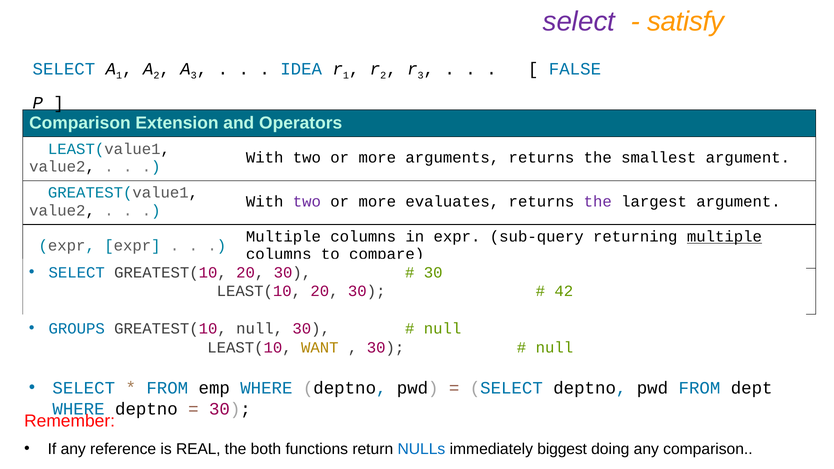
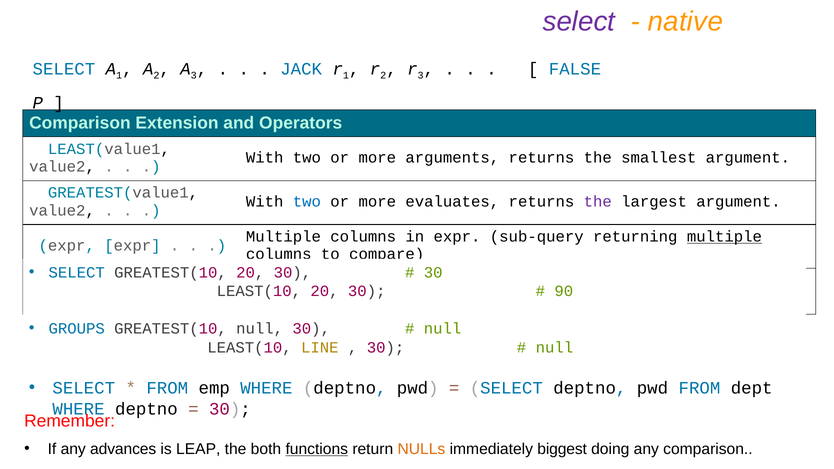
satisfy: satisfy -> native
IDEA: IDEA -> JACK
two at (307, 202) colour: purple -> blue
42: 42 -> 90
WANT: WANT -> LINE
reference: reference -> advances
REAL: REAL -> LEAP
functions underline: none -> present
NULLs colour: blue -> orange
